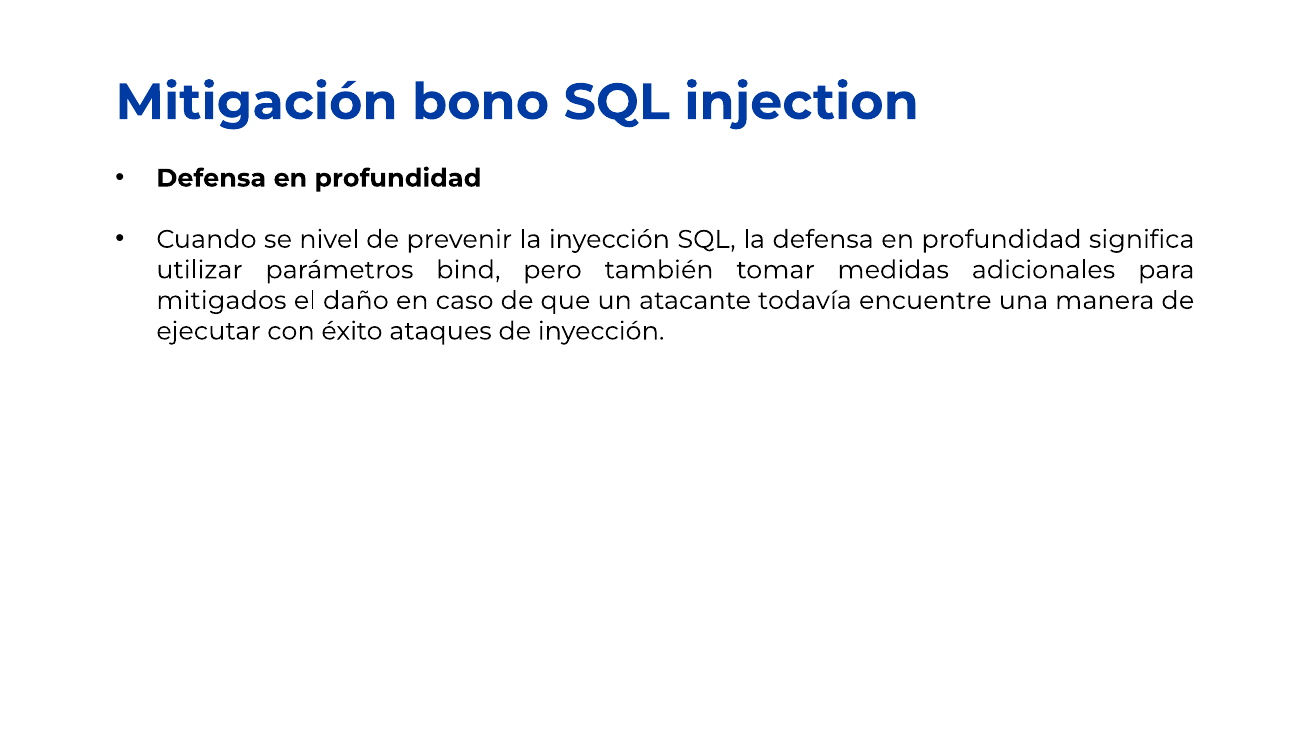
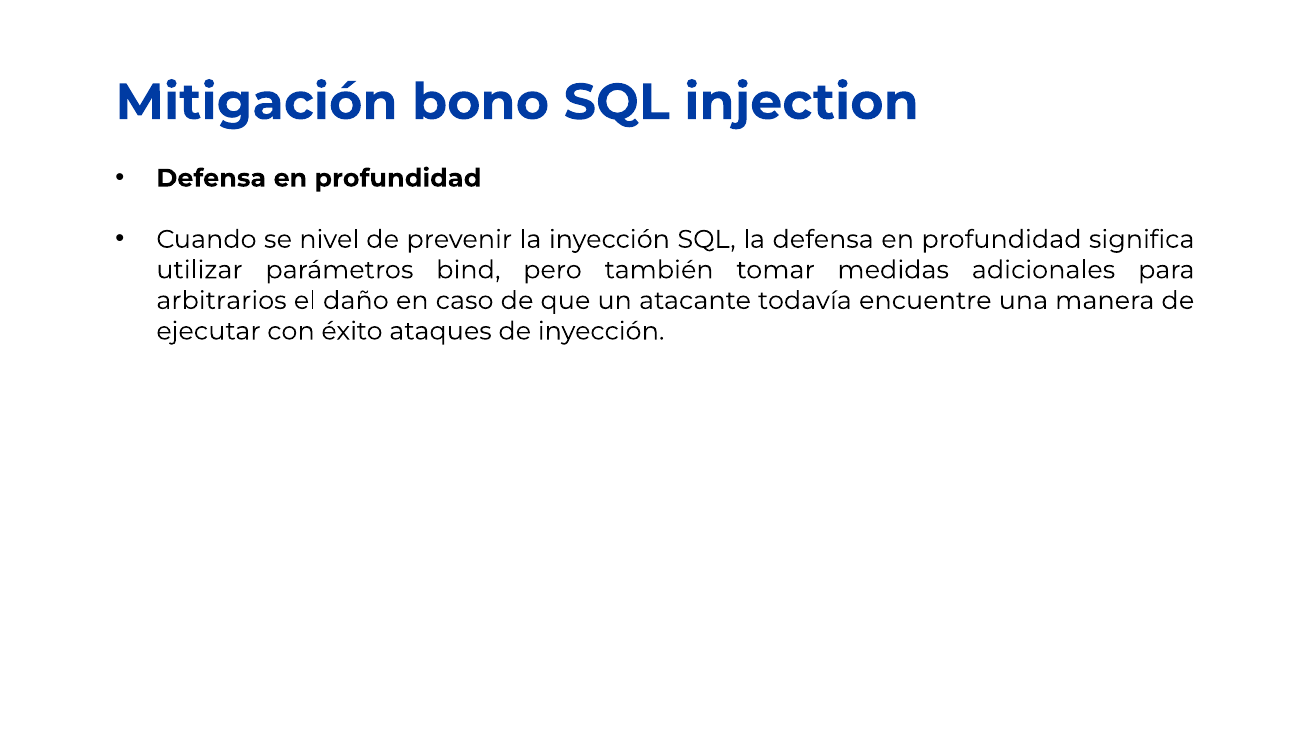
mitigados: mitigados -> arbitrarios
